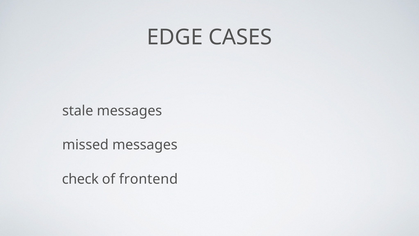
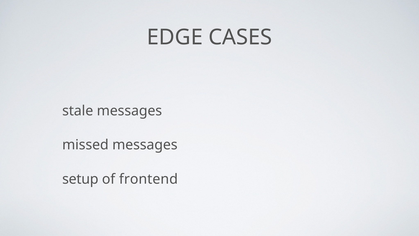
check: check -> setup
